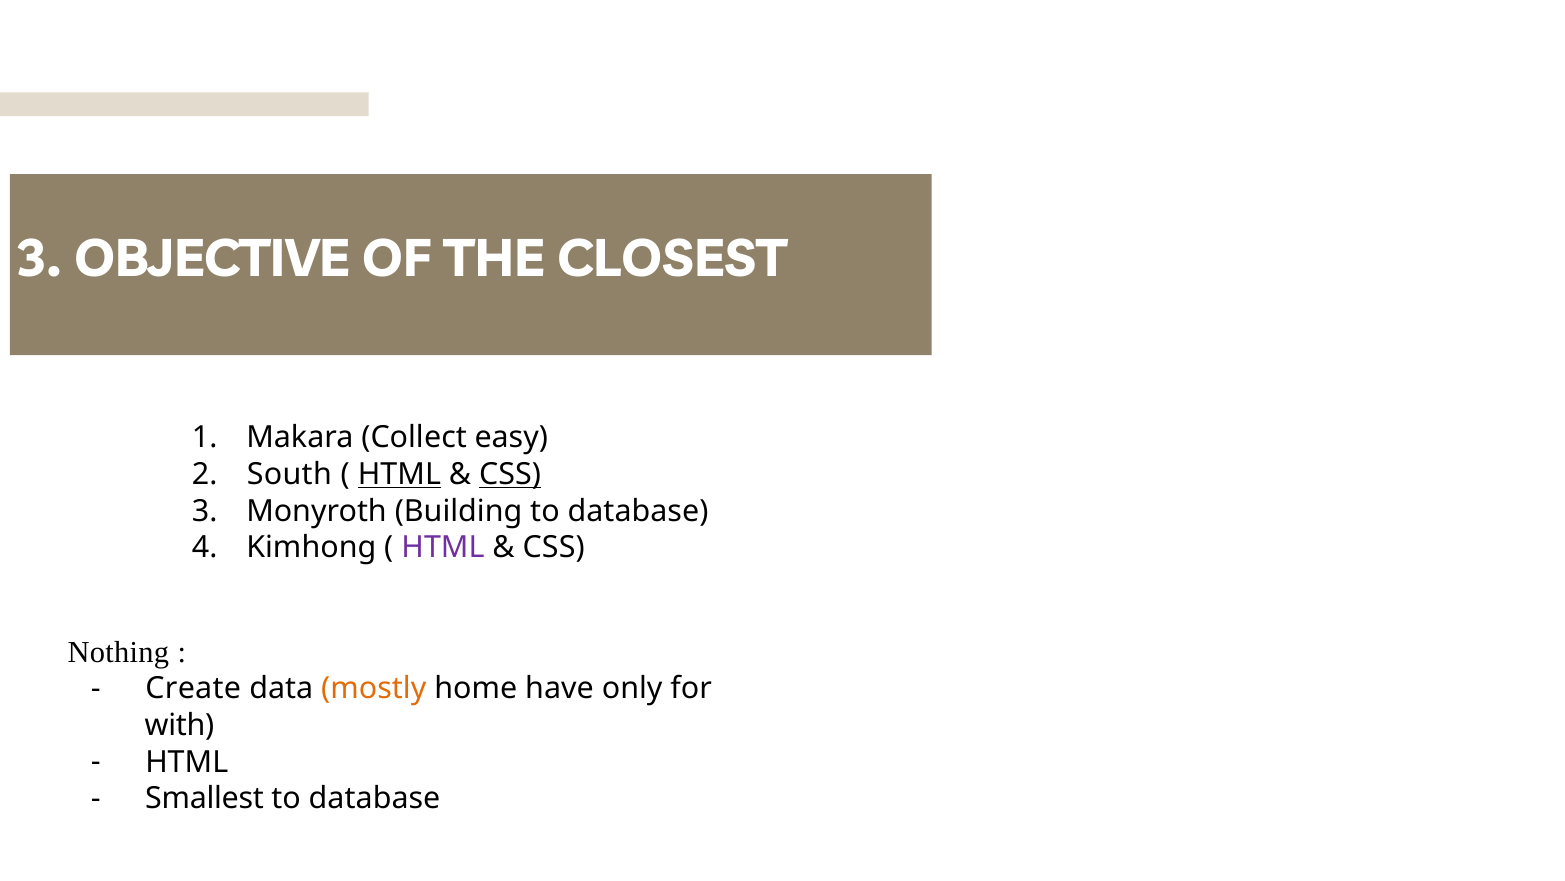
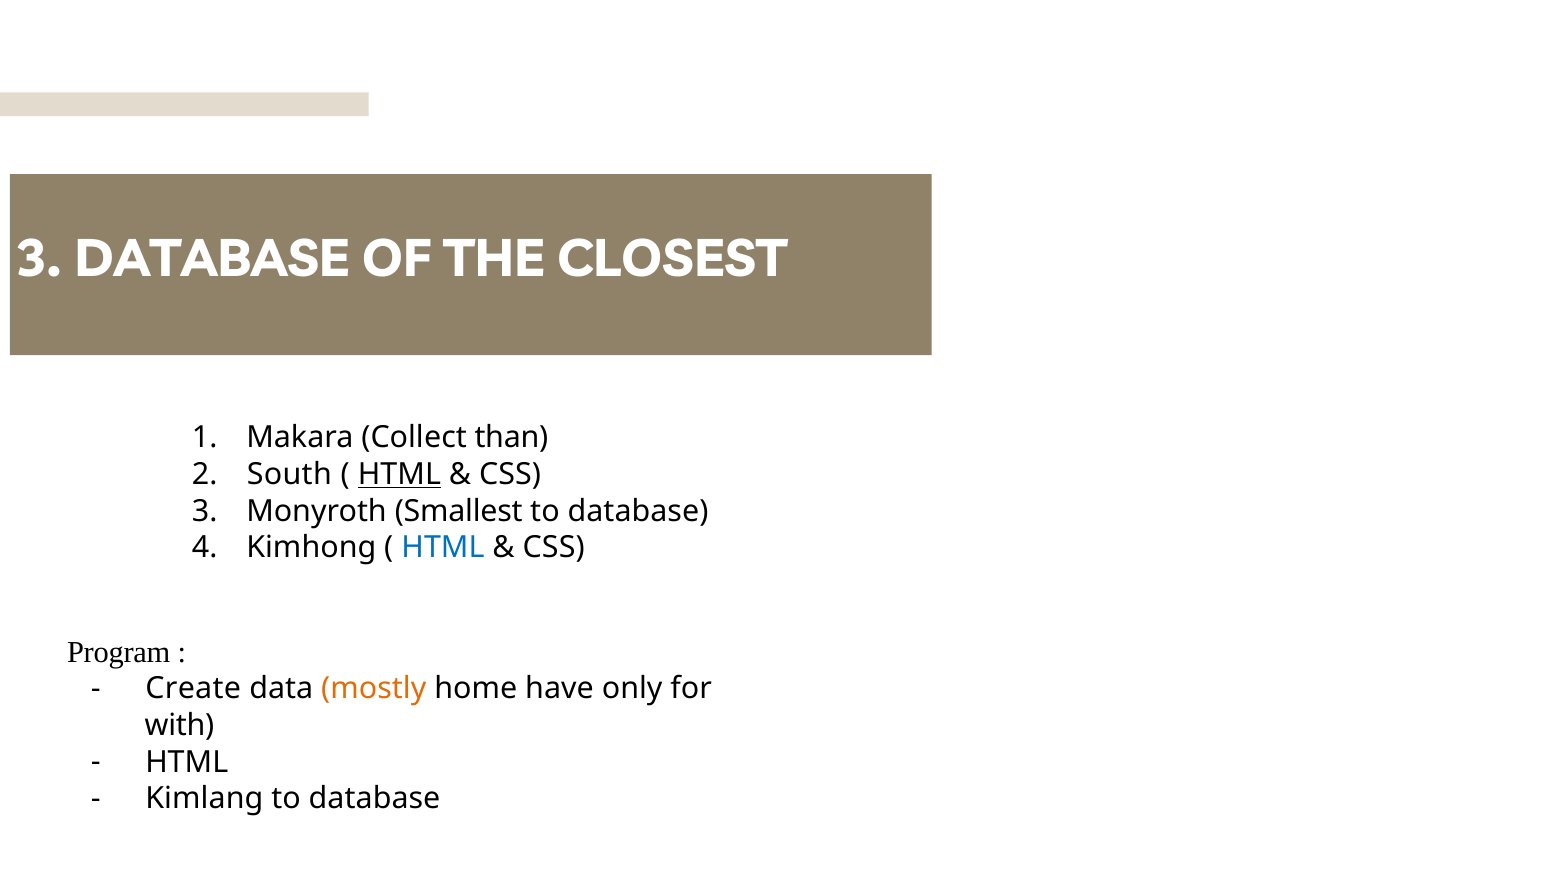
3 OBJECTIVE: OBJECTIVE -> DATABASE
Collect easy: easy -> than
CSS at (510, 474) underline: present -> none
Monyroth Building: Building -> Smallest
HTML at (443, 547) colour: purple -> blue
Nothing at (118, 652): Nothing -> Program
Smallest at (205, 798): Smallest -> Kimlang
